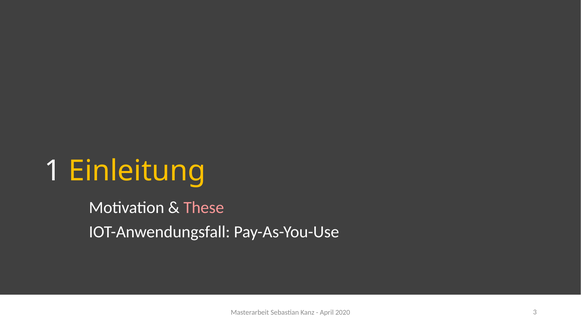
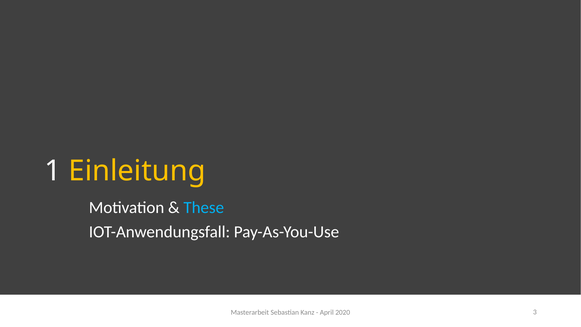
These colour: pink -> light blue
